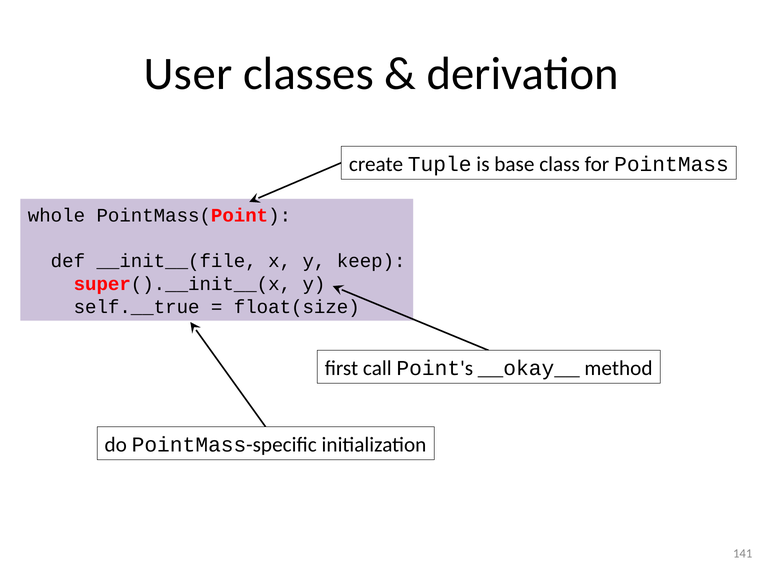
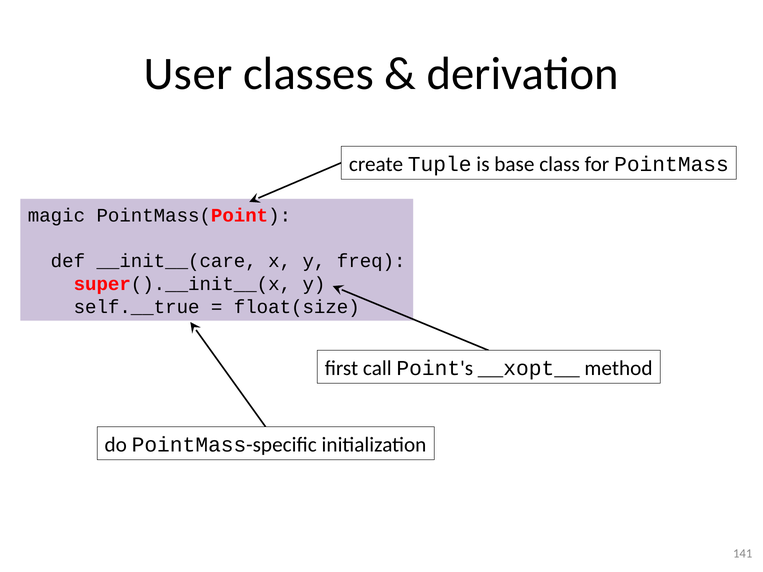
whole: whole -> magic
__init__(file: __init__(file -> __init__(care
keep: keep -> freq
__okay__: __okay__ -> __xopt__
